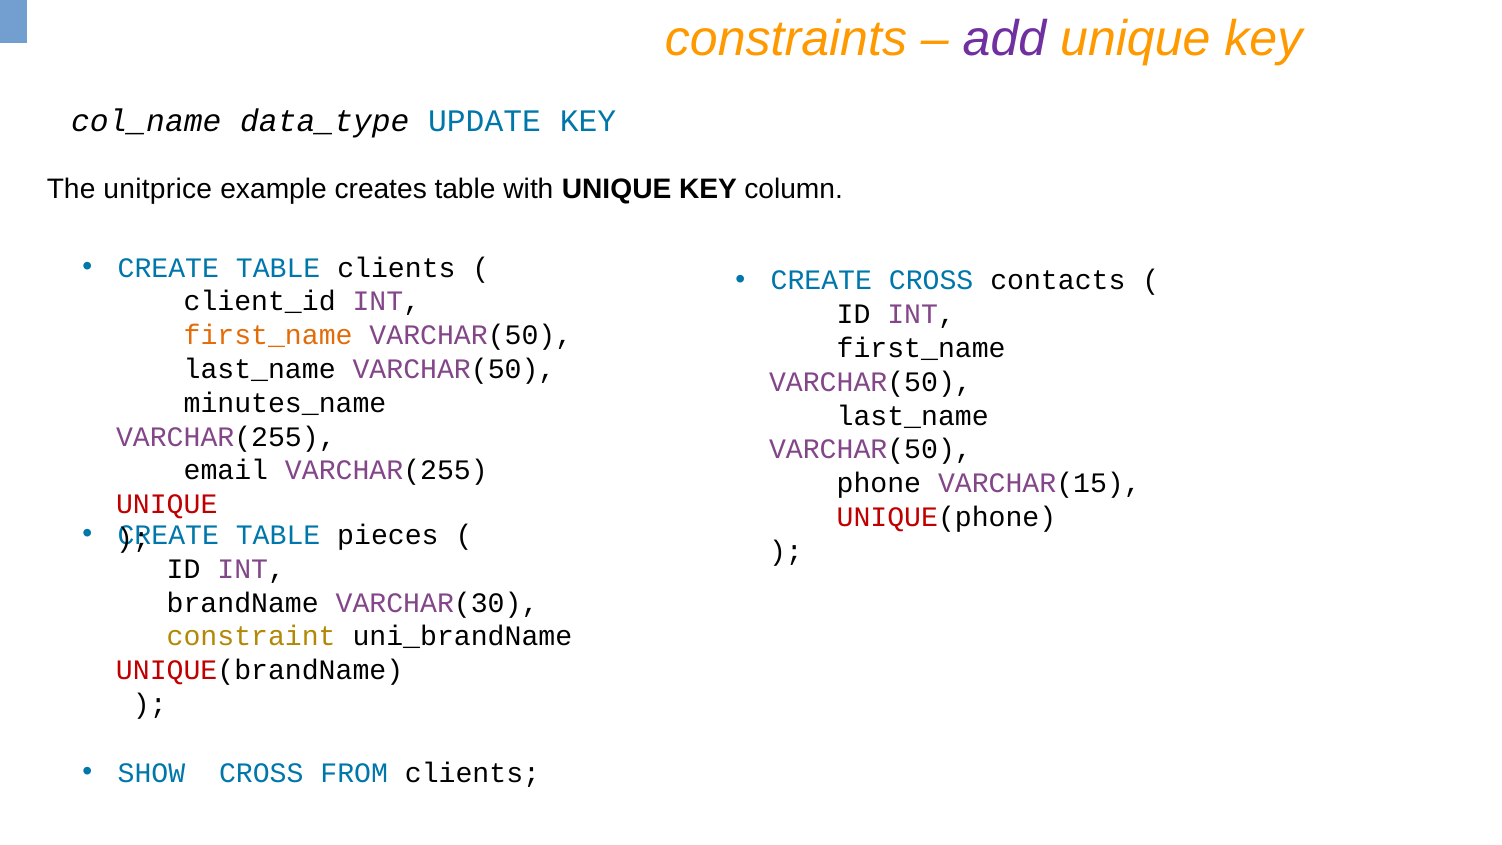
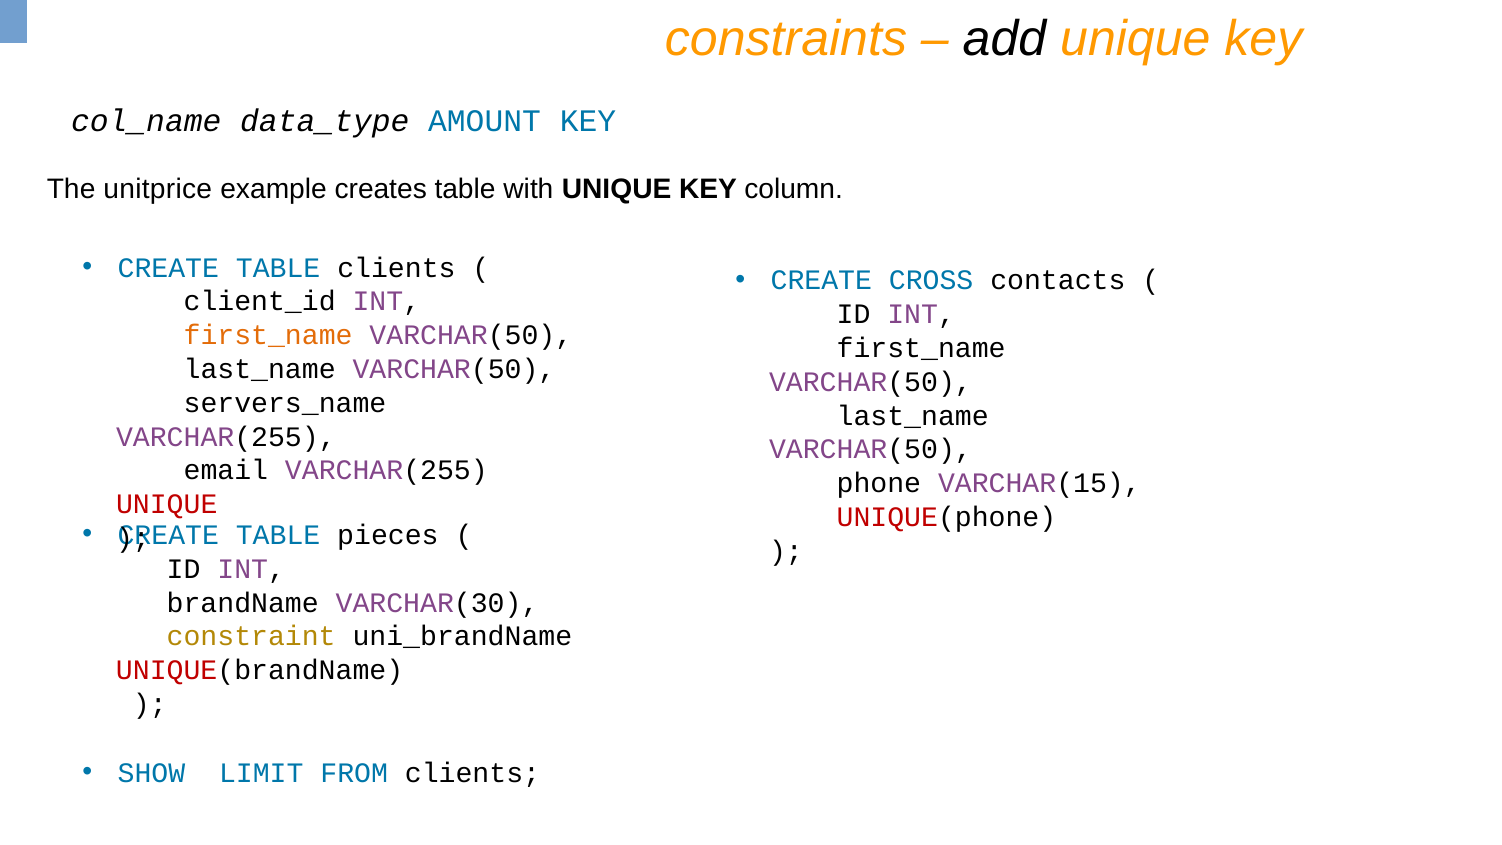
add colour: purple -> black
UPDATE: UPDATE -> AMOUNT
minutes_name: minutes_name -> servers_name
SHOW CROSS: CROSS -> LIMIT
